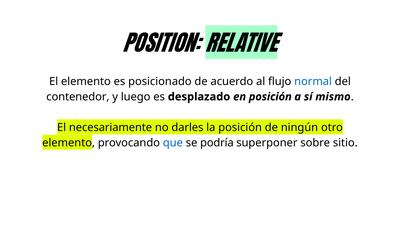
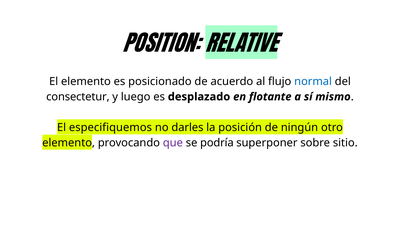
contenedor: contenedor -> consectetur
en posición: posición -> flotante
necesariamente: necesariamente -> especifiquemos
que colour: blue -> purple
